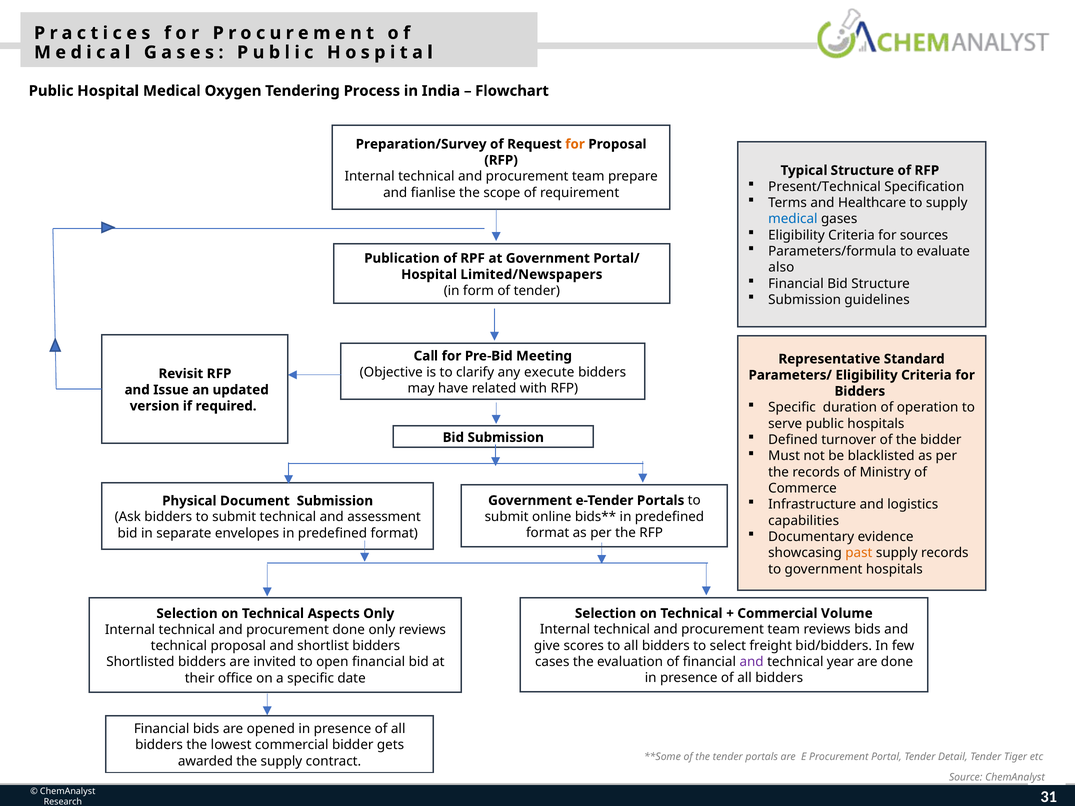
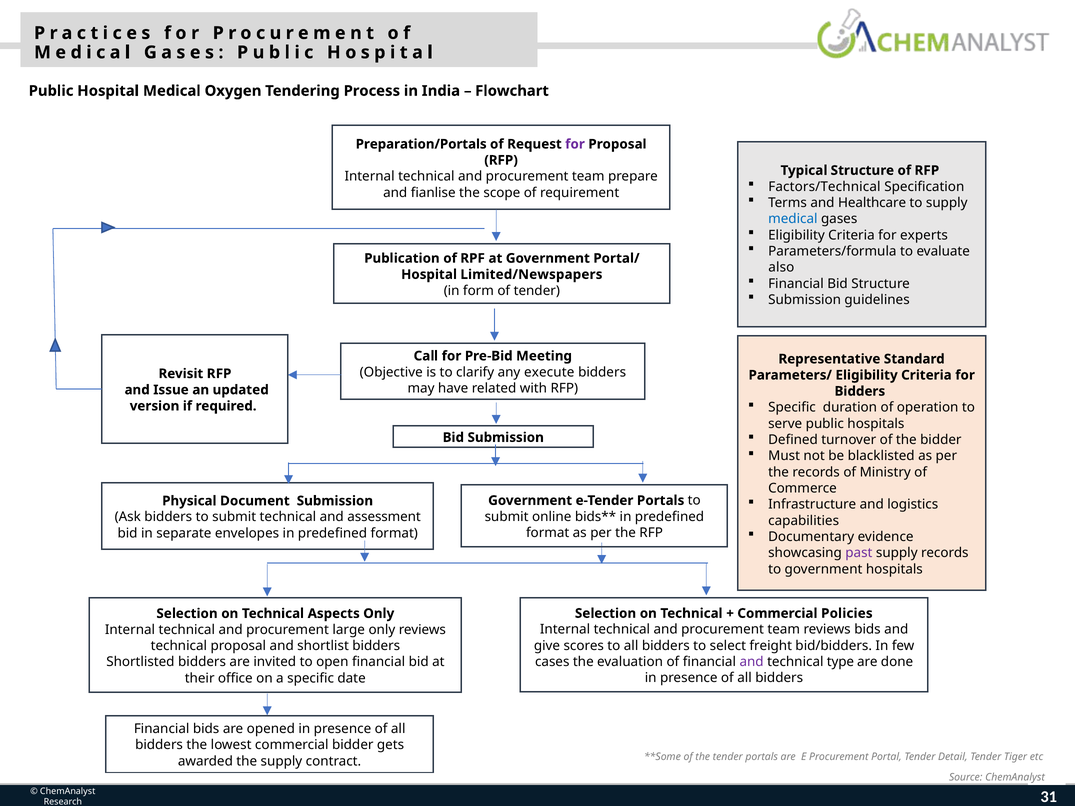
Preparation/Survey: Preparation/Survey -> Preparation/Portals
for at (575, 144) colour: orange -> purple
Present/Technical: Present/Technical -> Factors/Technical
sources: sources -> experts
past colour: orange -> purple
Volume: Volume -> Policies
procurement done: done -> large
year: year -> type
